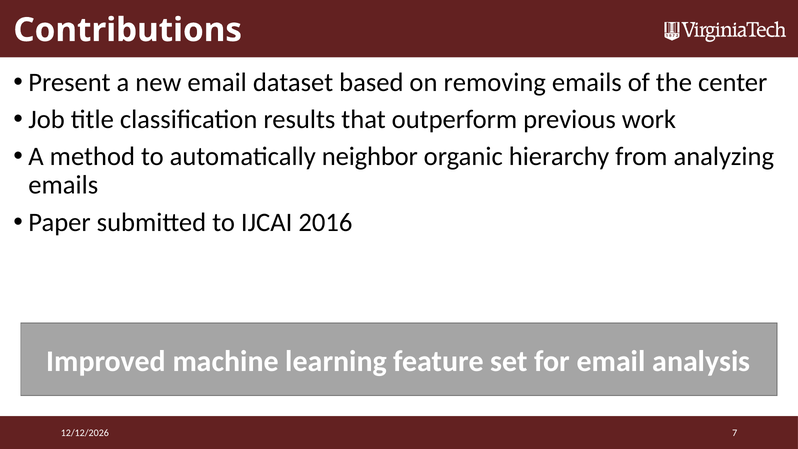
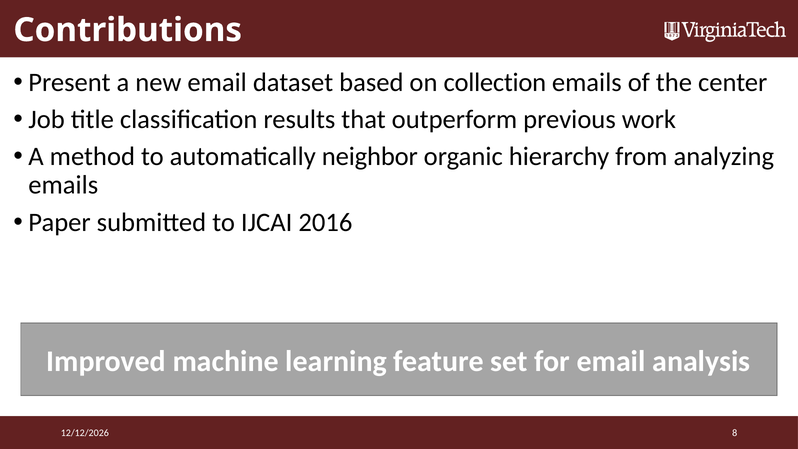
removing: removing -> collection
7: 7 -> 8
